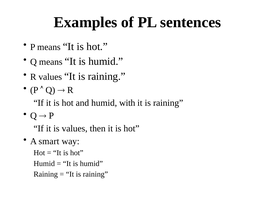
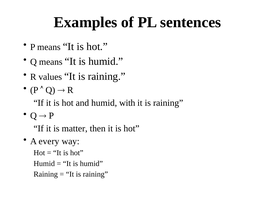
is values: values -> matter
smart: smart -> every
